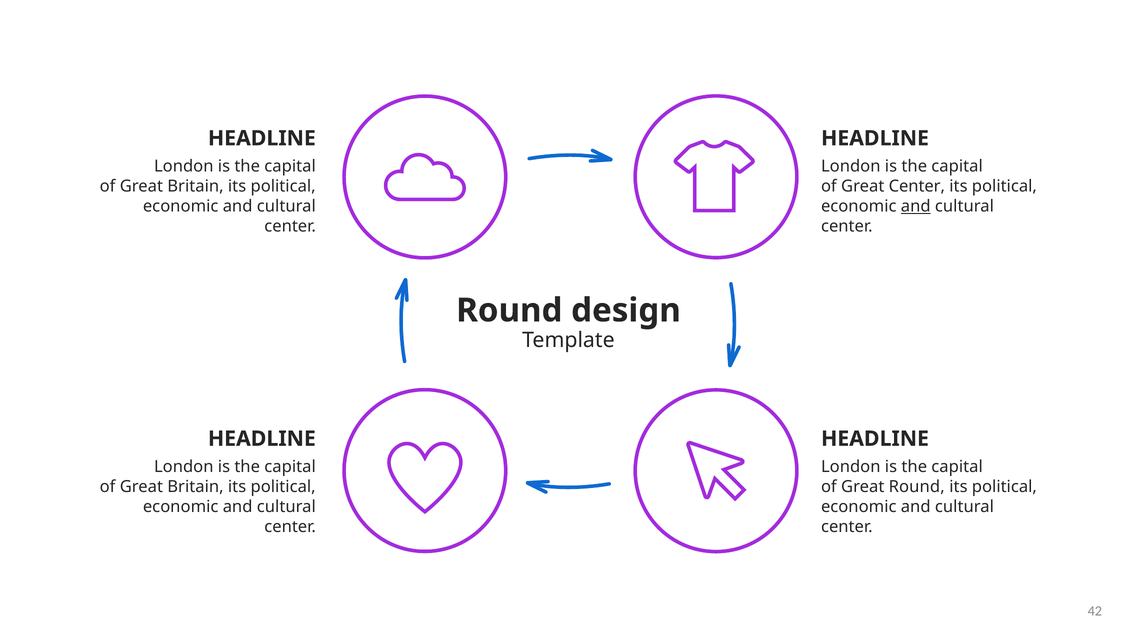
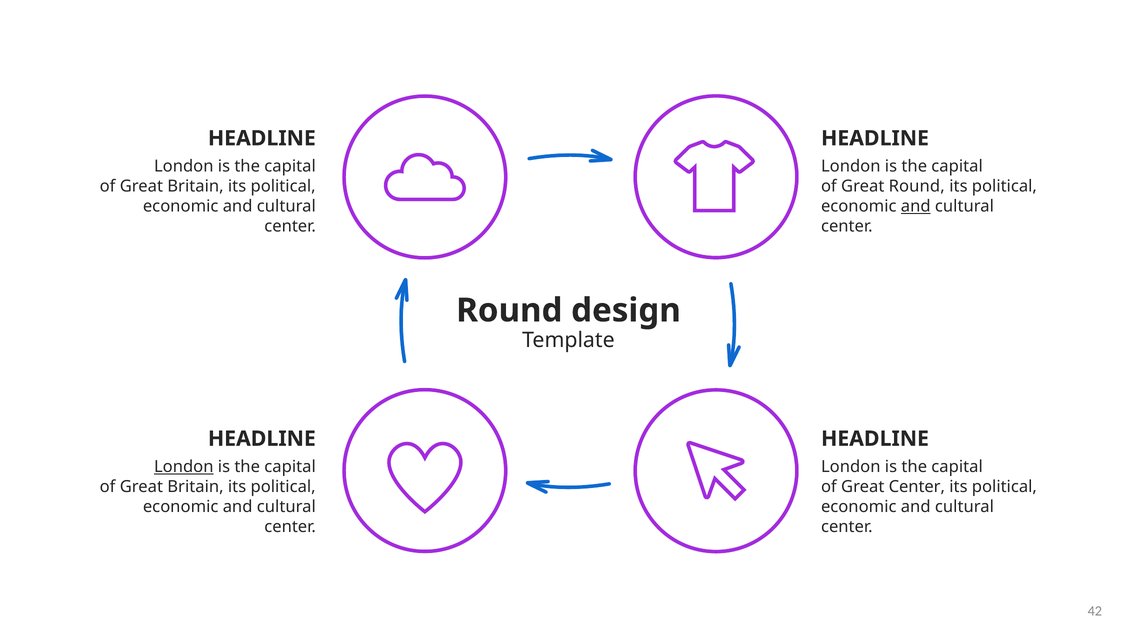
Great Center: Center -> Round
London at (184, 467) underline: none -> present
Great Round: Round -> Center
